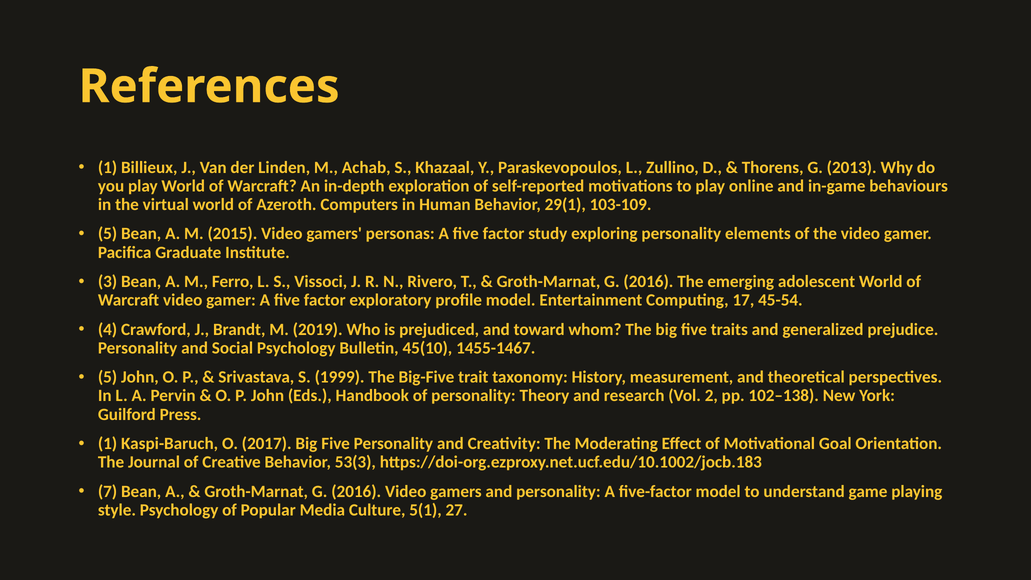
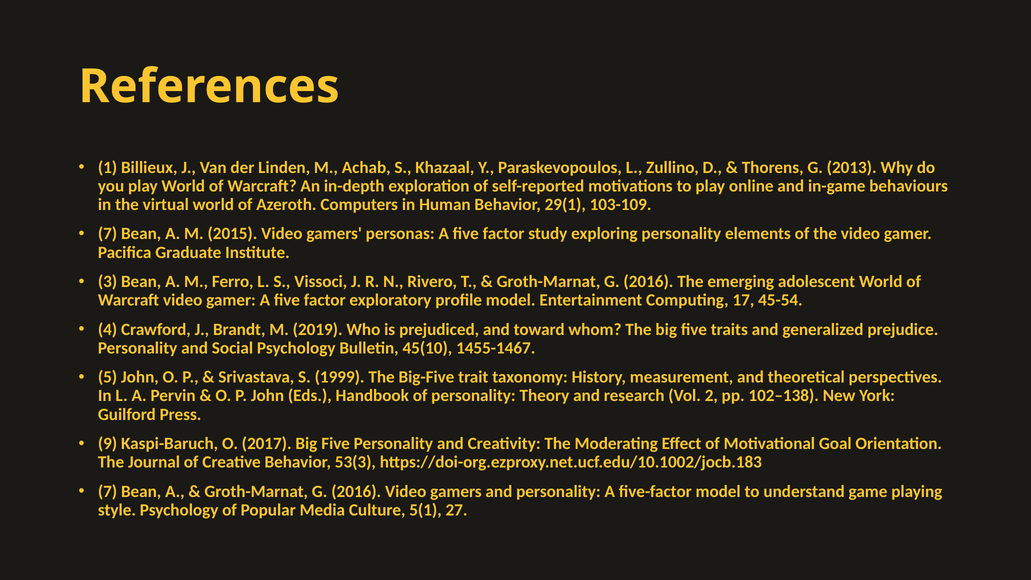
5 at (108, 234): 5 -> 7
1 at (108, 444): 1 -> 9
